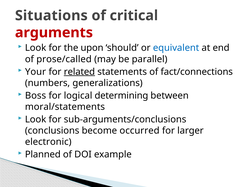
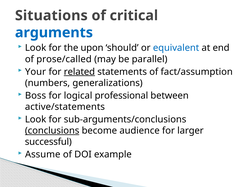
arguments colour: red -> blue
fact/connections: fact/connections -> fact/assumption
determining: determining -> professional
moral/statements: moral/statements -> active/statements
conclusions underline: none -> present
occurred: occurred -> audience
electronic: electronic -> successful
Planned: Planned -> Assume
